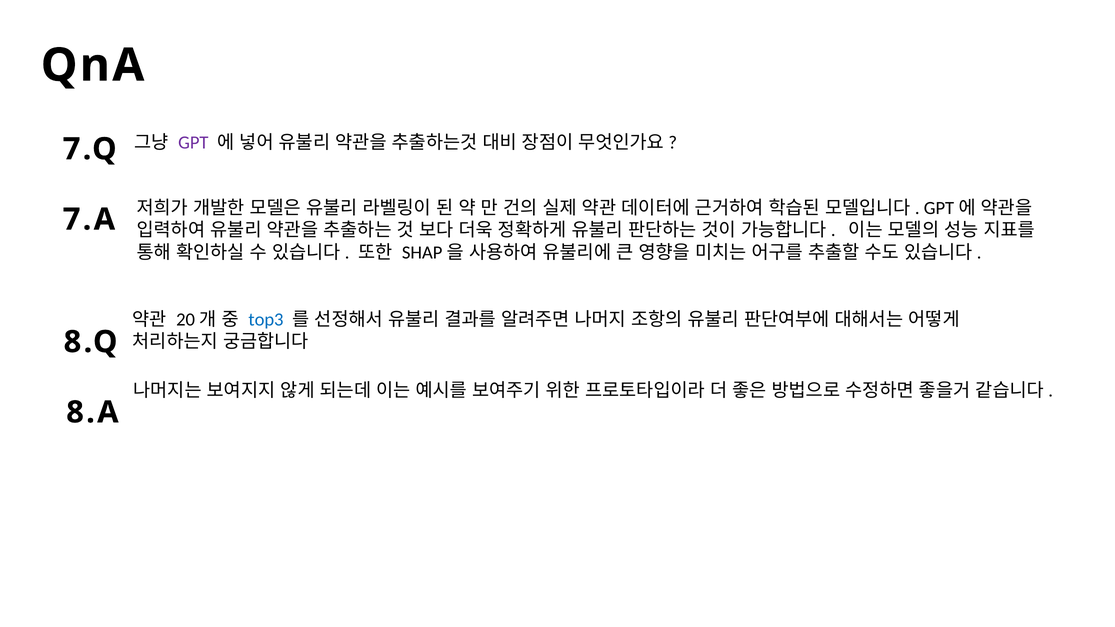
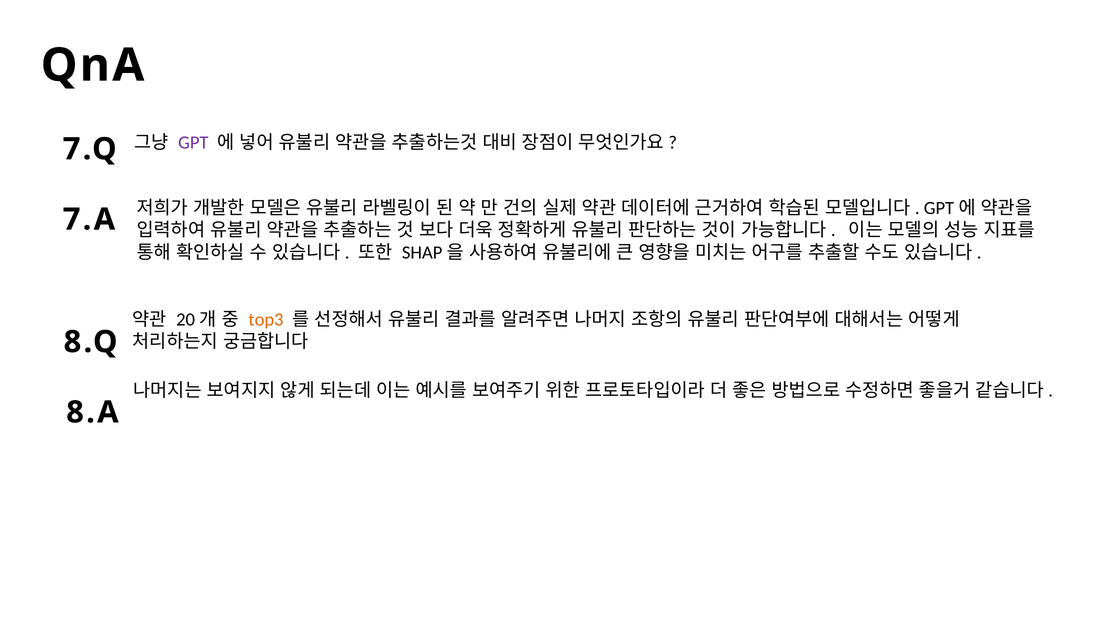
top3 colour: blue -> orange
